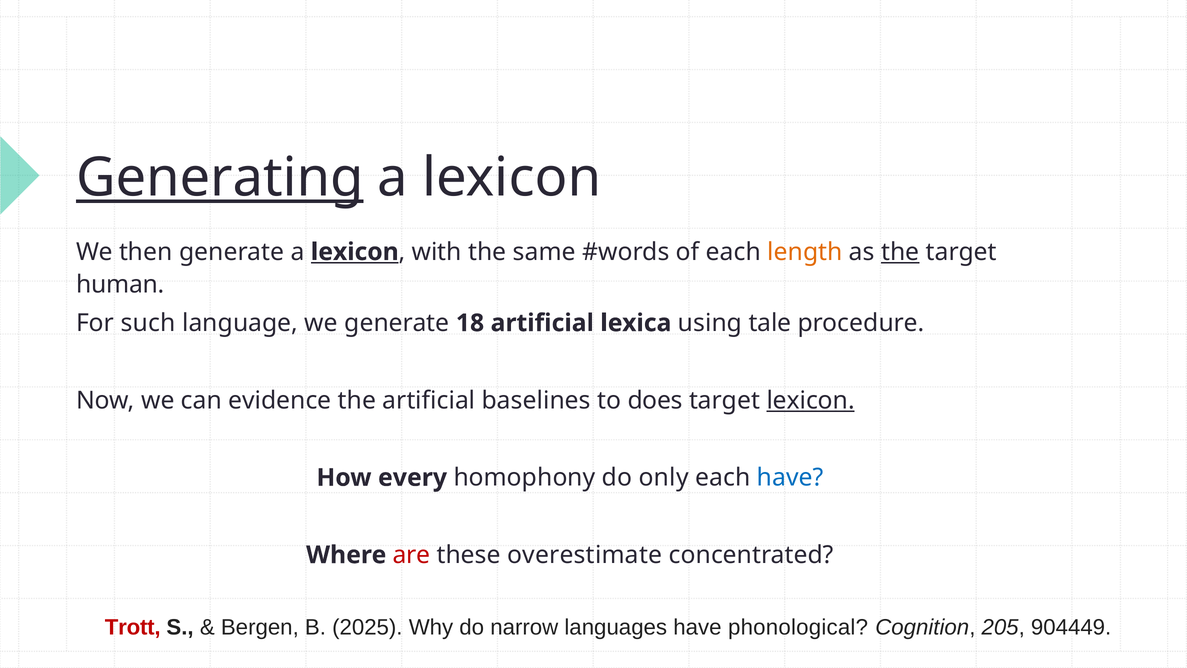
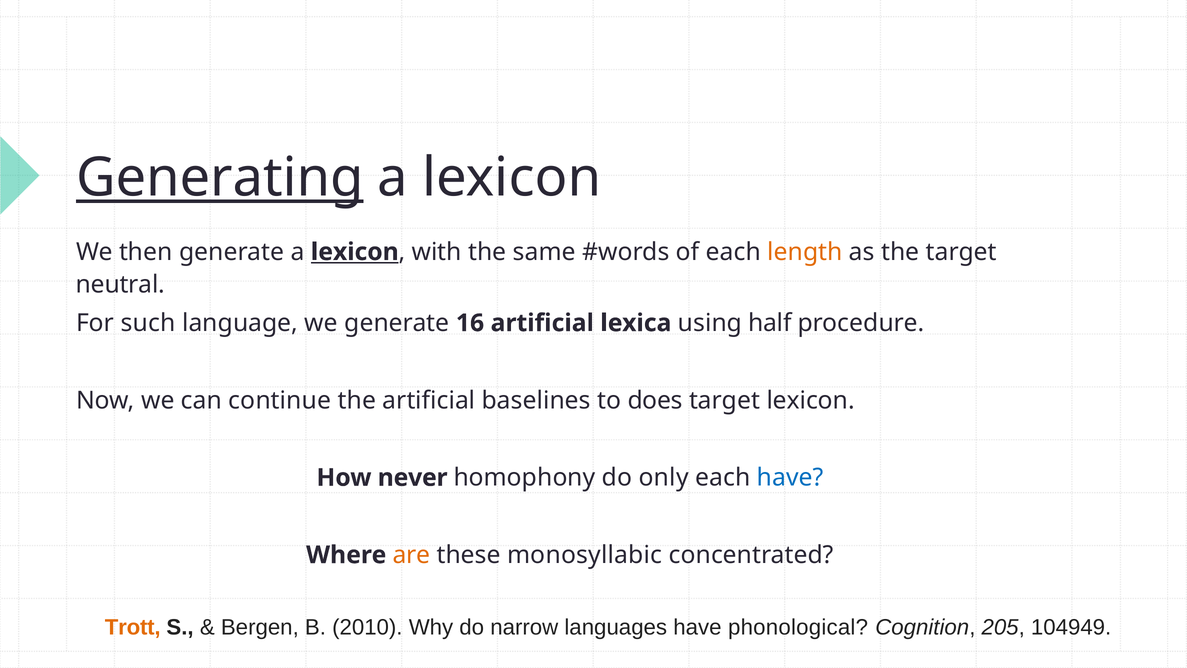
the at (900, 252) underline: present -> none
human: human -> neutral
18: 18 -> 16
tale: tale -> half
evidence: evidence -> continue
lexicon at (811, 400) underline: present -> none
every: every -> never
are colour: red -> orange
overestimate: overestimate -> monosyllabic
Trott colour: red -> orange
2025: 2025 -> 2010
904449: 904449 -> 104949
